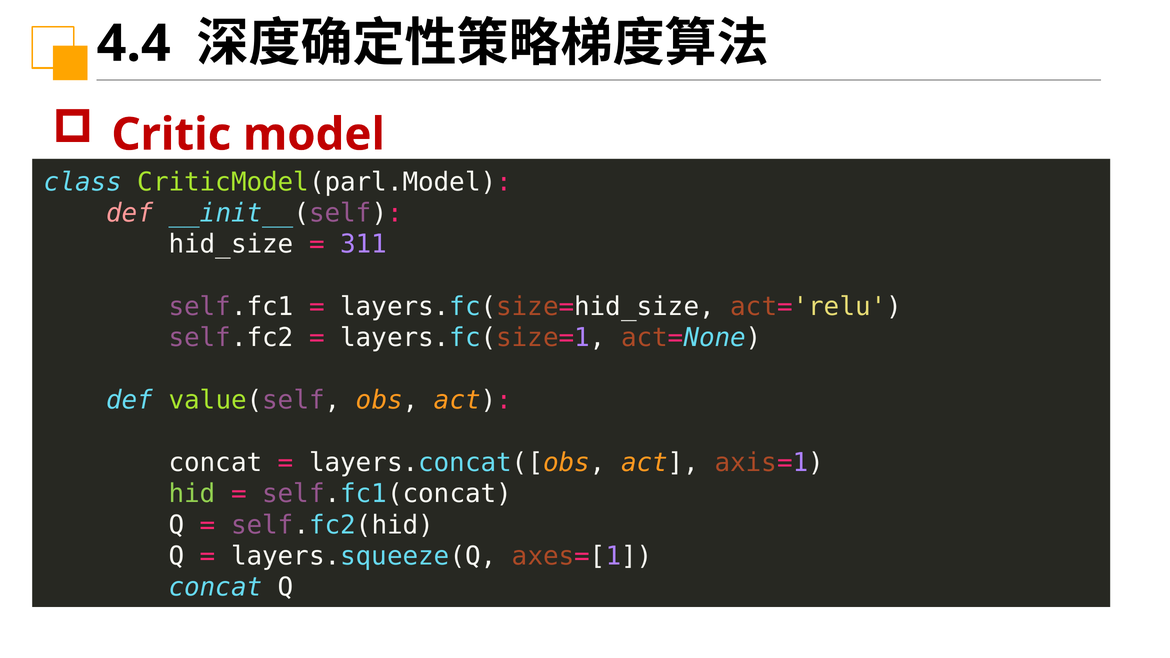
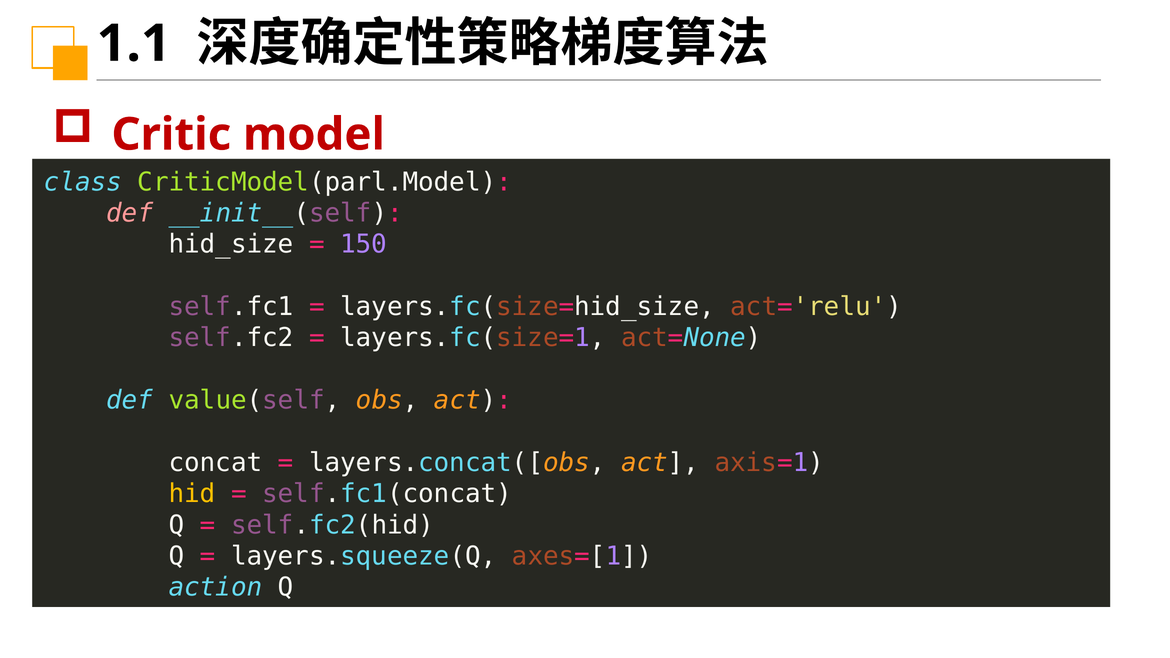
4.4: 4.4 -> 1.1
311: 311 -> 150
hid colour: light green -> yellow
concat at (216, 587): concat -> action
